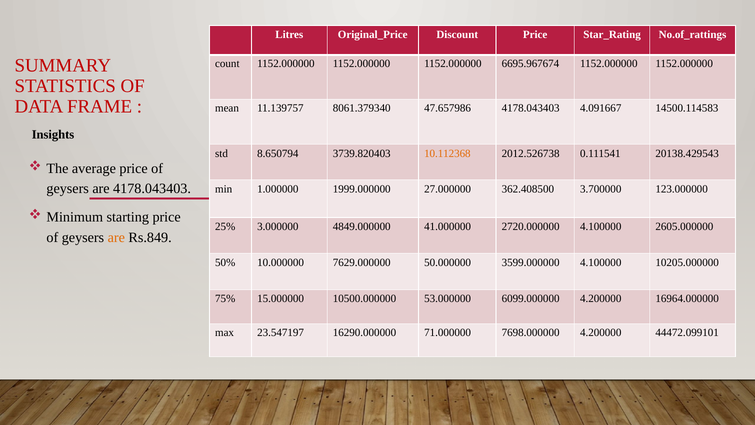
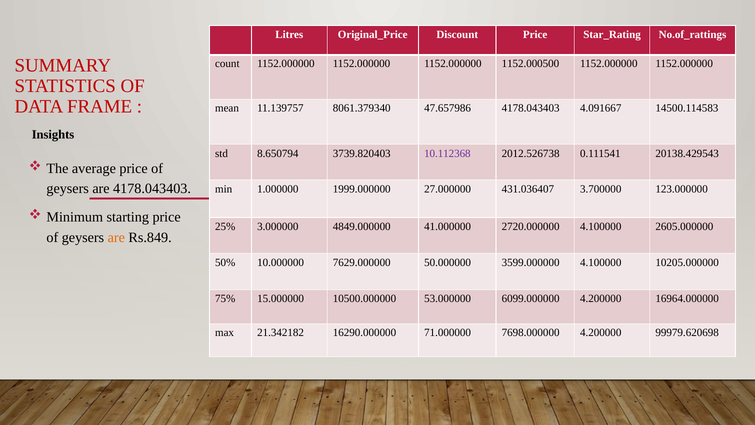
6695.967674: 6695.967674 -> 1152.000500
10.112368 colour: orange -> purple
362.408500: 362.408500 -> 431.036407
23.547197: 23.547197 -> 21.342182
44472.099101: 44472.099101 -> 99979.620698
